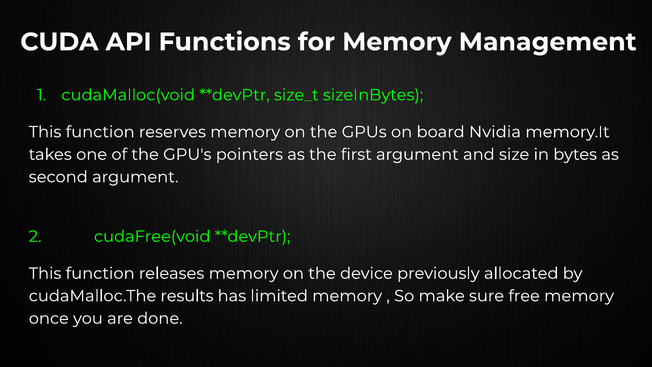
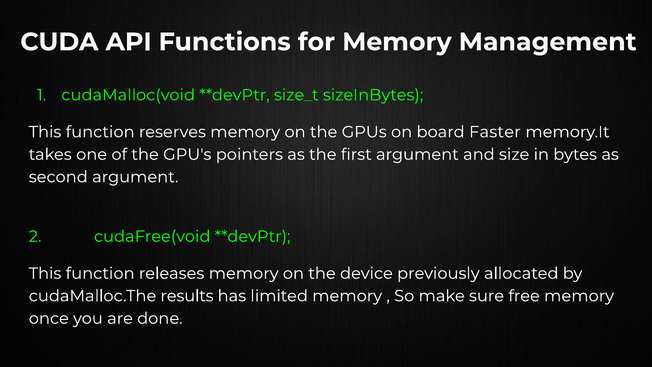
Nvidia: Nvidia -> Faster
